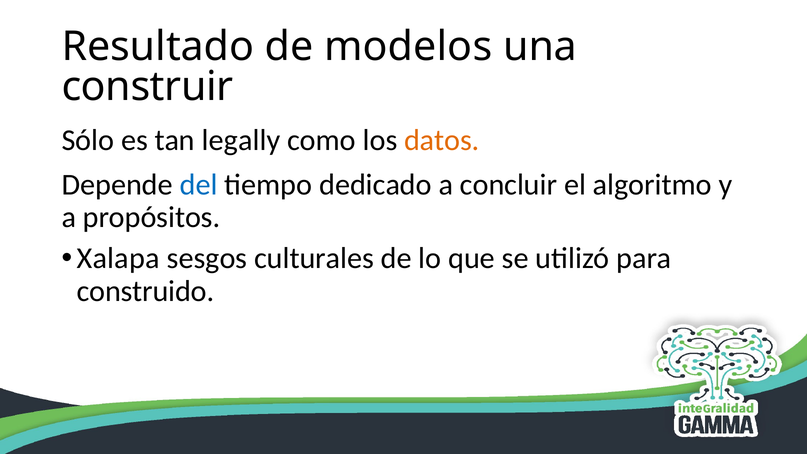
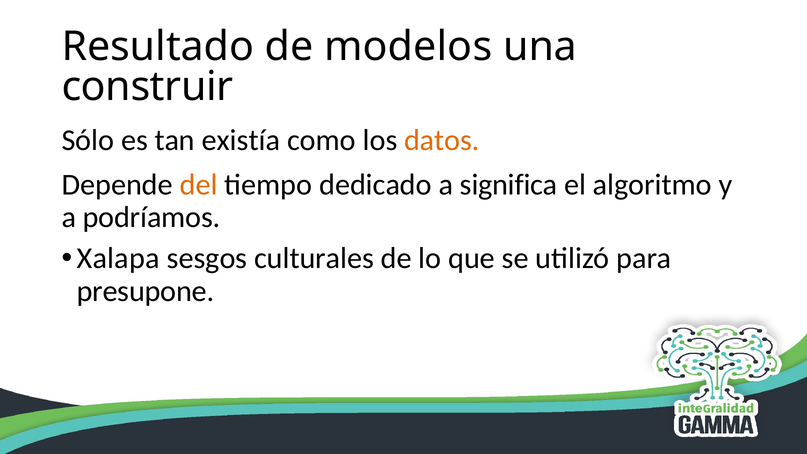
legally: legally -> existía
del colour: blue -> orange
concluir: concluir -> significa
propósitos: propósitos -> podríamos
construido: construido -> presupone
